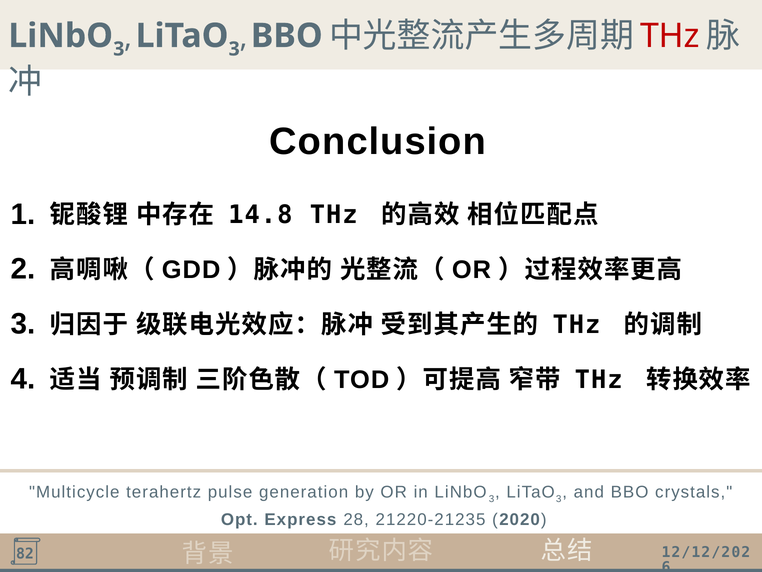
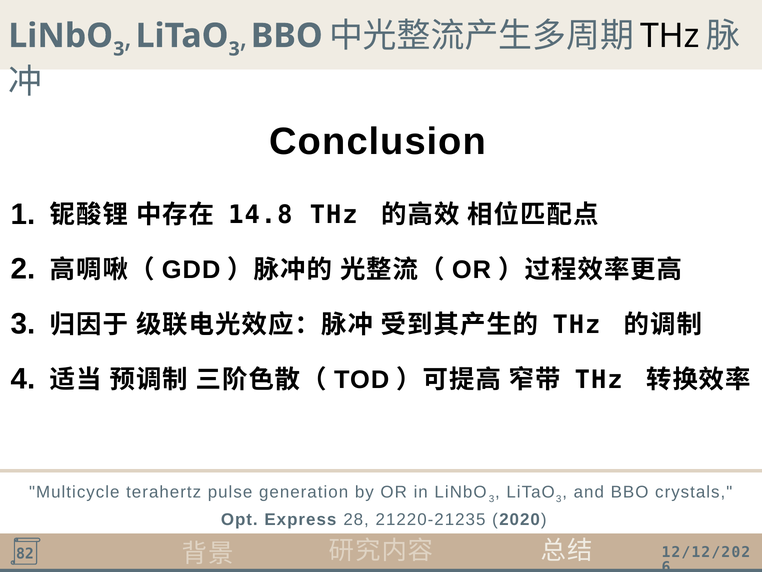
THz at (670, 36) colour: red -> black
